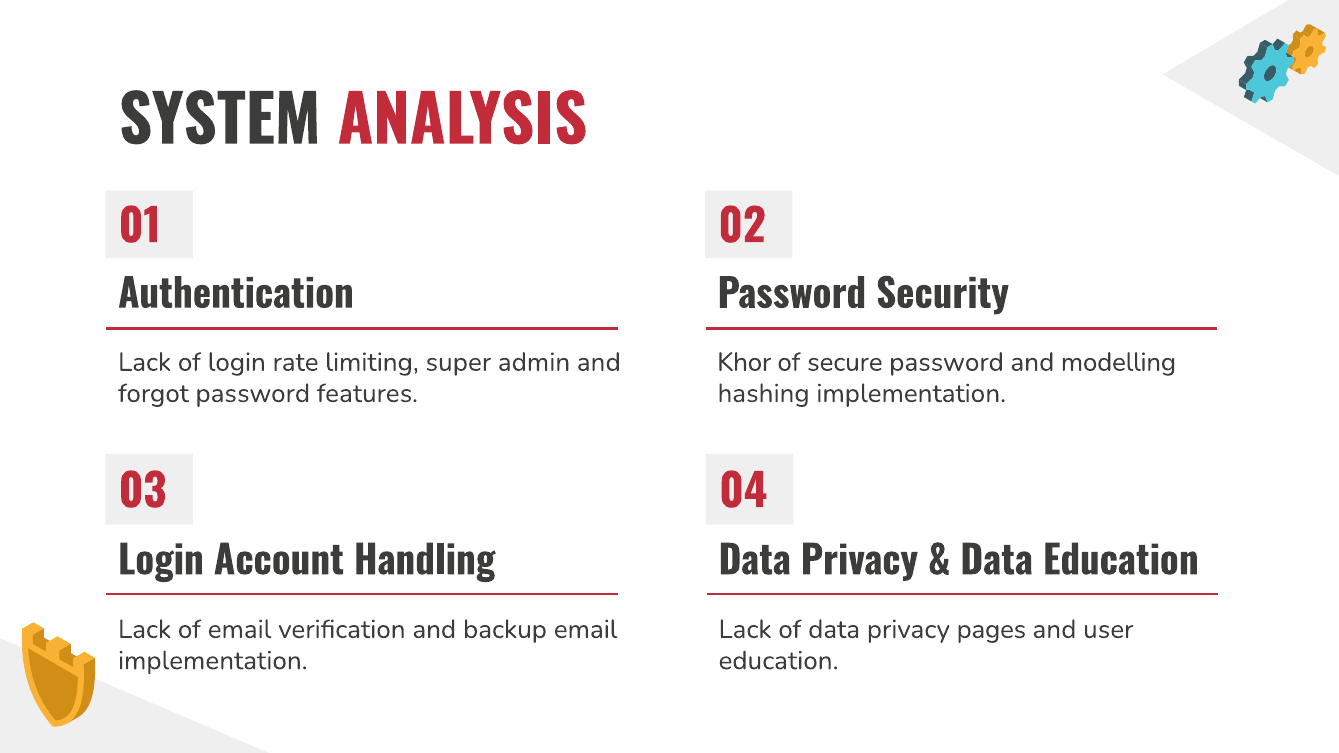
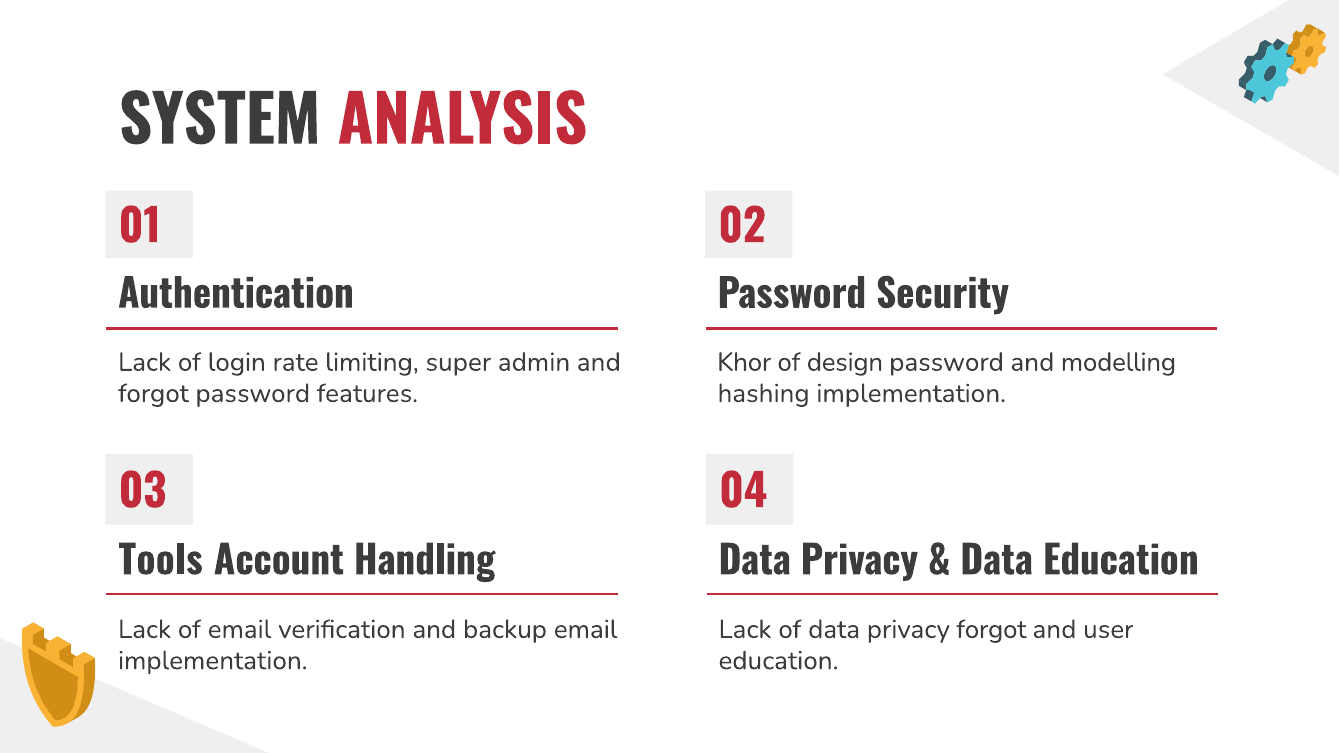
secure: secure -> design
Login at (161, 562): Login -> Tools
privacy pages: pages -> forgot
